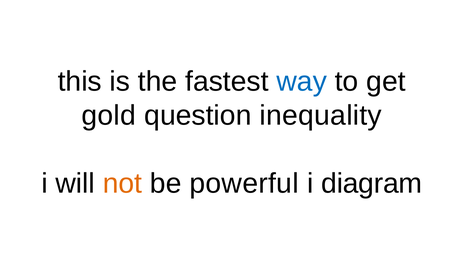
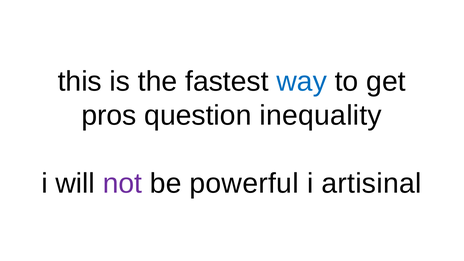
gold: gold -> pros
not colour: orange -> purple
diagram: diagram -> artisinal
